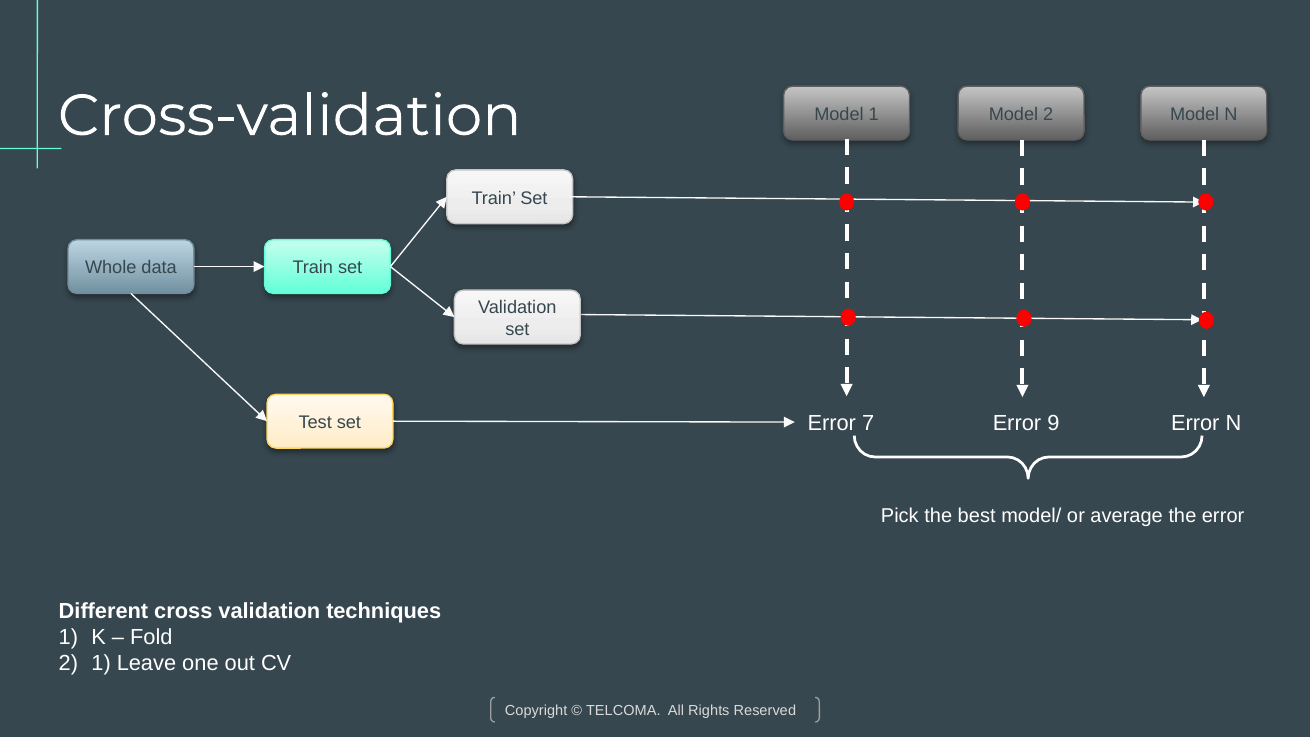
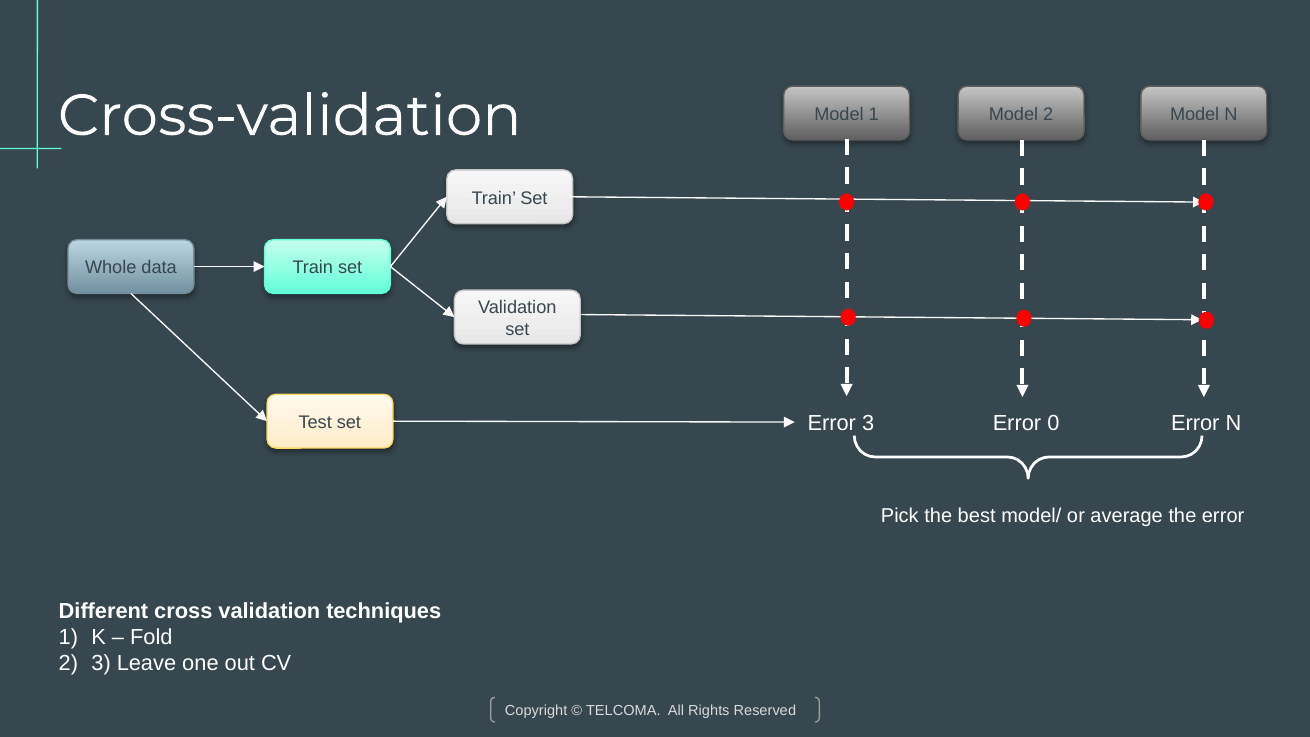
Error 7: 7 -> 3
9: 9 -> 0
2 1: 1 -> 3
